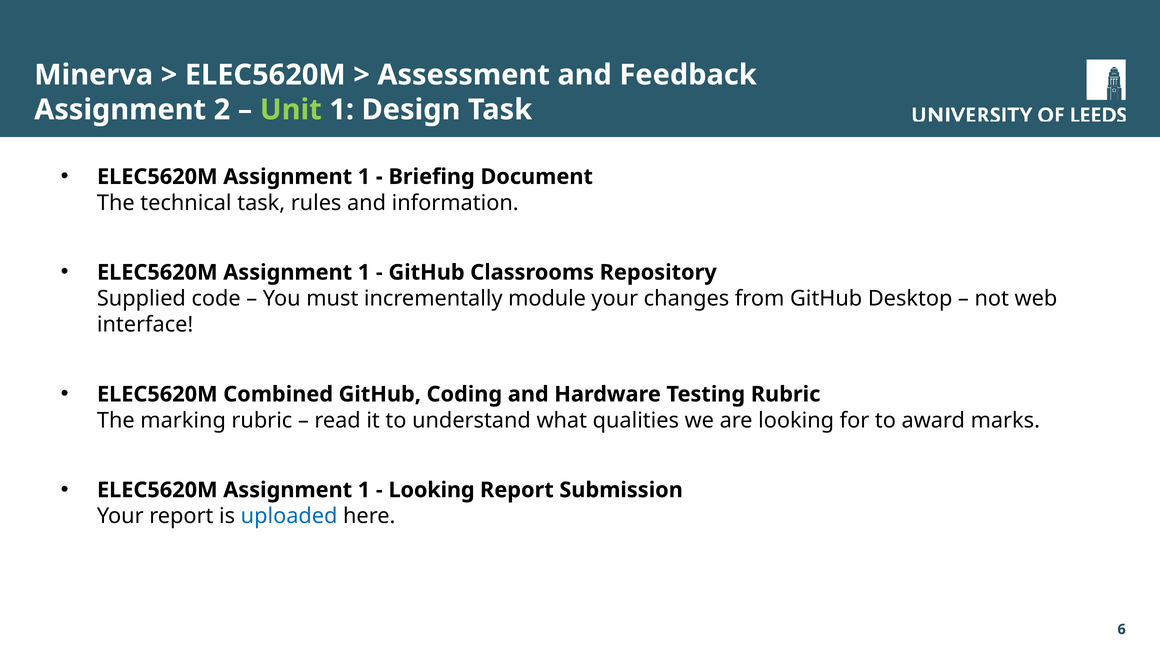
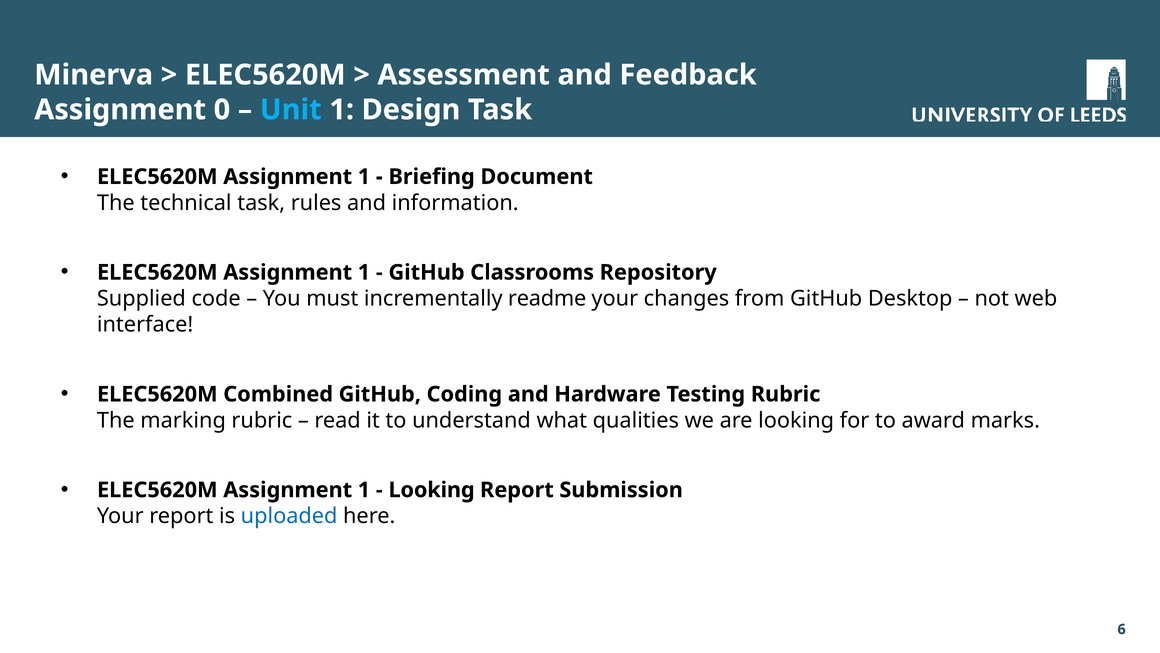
2: 2 -> 0
Unit colour: light green -> light blue
module: module -> readme
